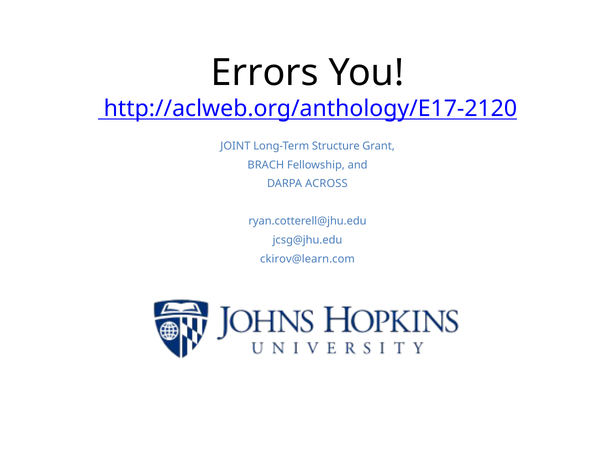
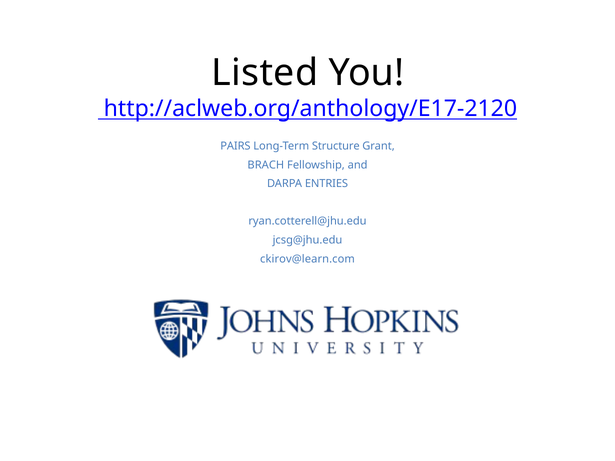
Errors: Errors -> Listed
JOINT: JOINT -> PAIRS
ACROSS: ACROSS -> ENTRIES
